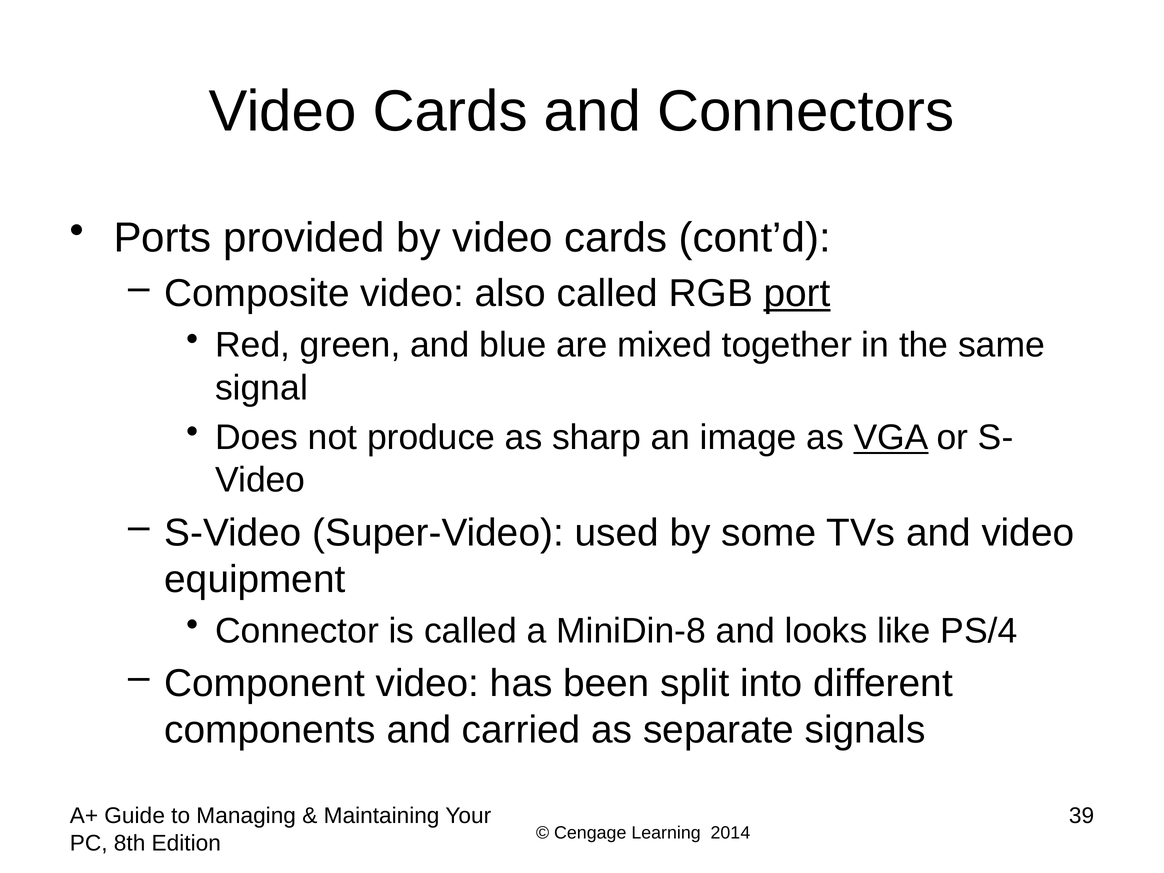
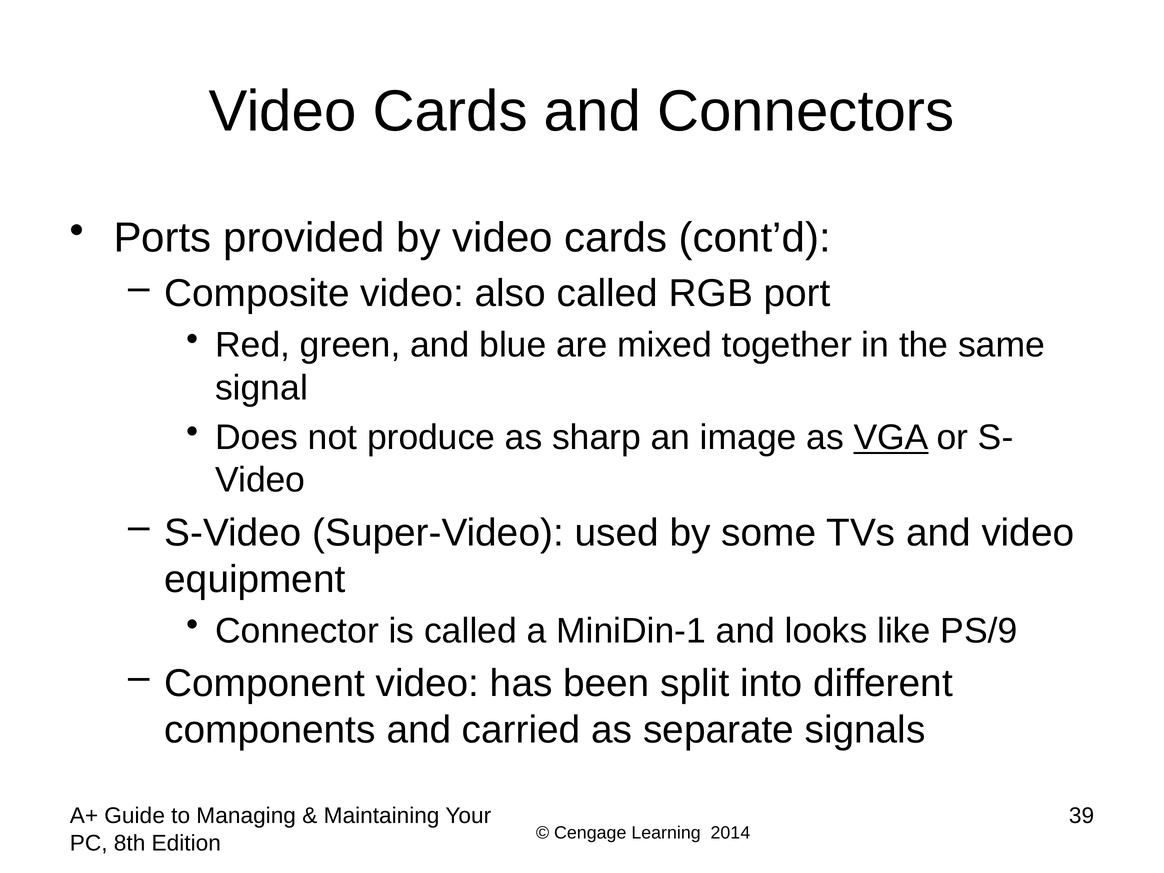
port underline: present -> none
MiniDin-8: MiniDin-8 -> MiniDin-1
PS/4: PS/4 -> PS/9
